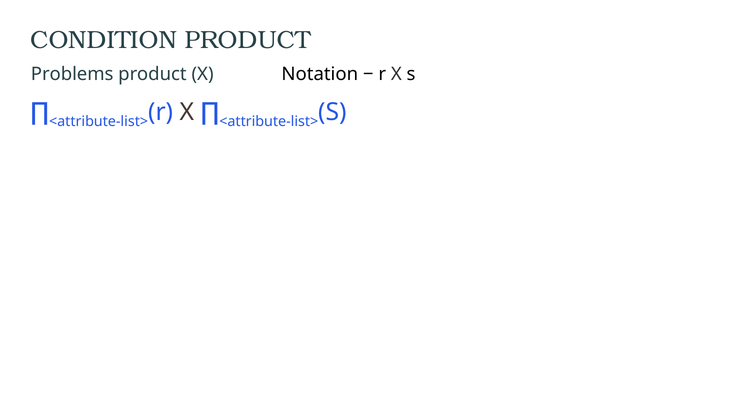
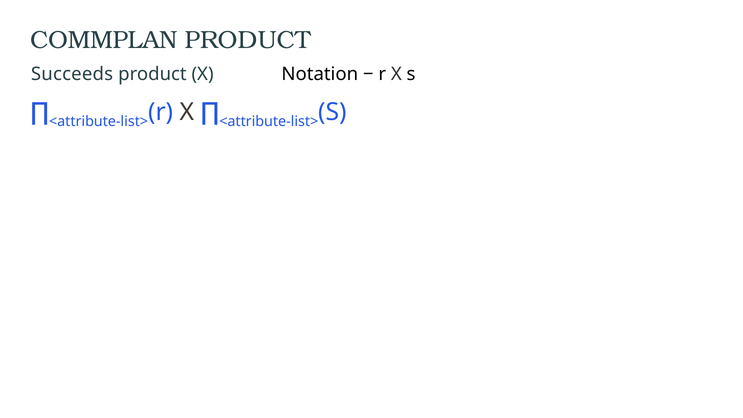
CONDITION: CONDITION -> COMMPLAN
Problems: Problems -> Succeeds
